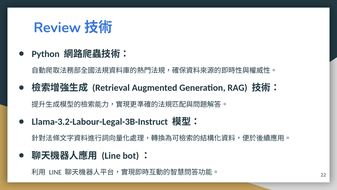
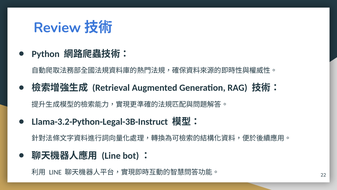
Llama-3.2-Labour-Legal-3B-Instruct: Llama-3.2-Labour-Legal-3B-Instruct -> Llama-3.2-Python-Legal-3B-Instruct
